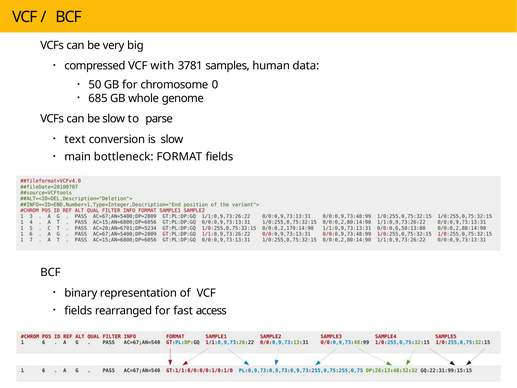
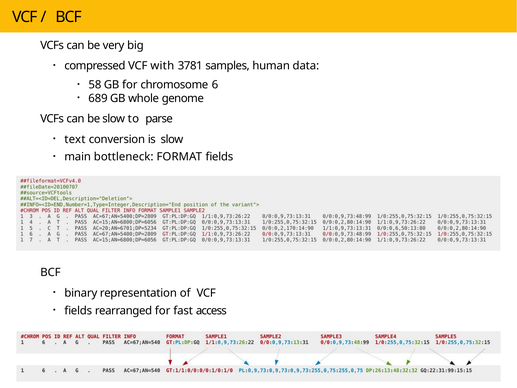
50: 50 -> 58
0: 0 -> 6
685: 685 -> 689
